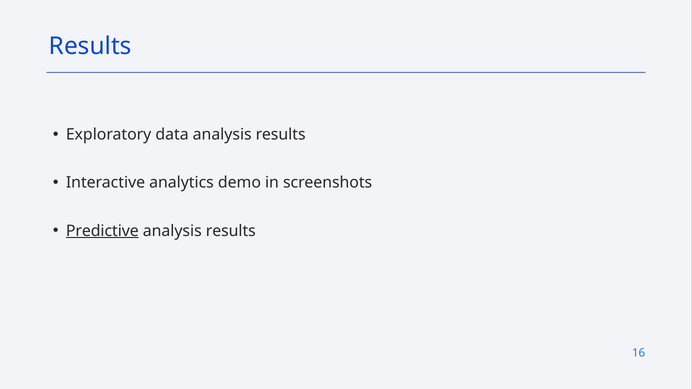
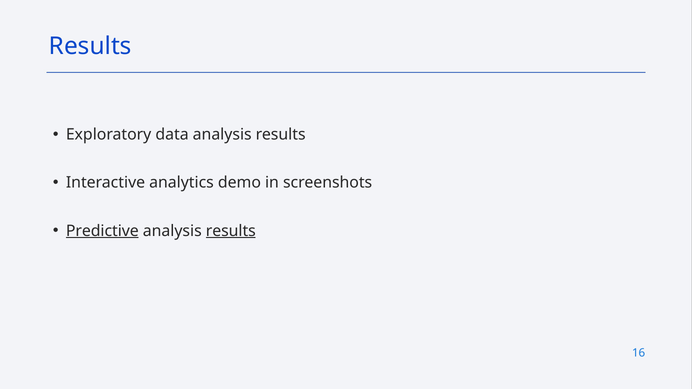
results at (231, 231) underline: none -> present
